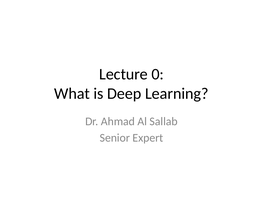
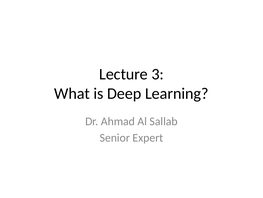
0: 0 -> 3
